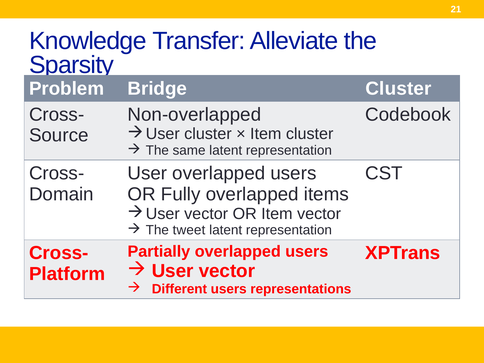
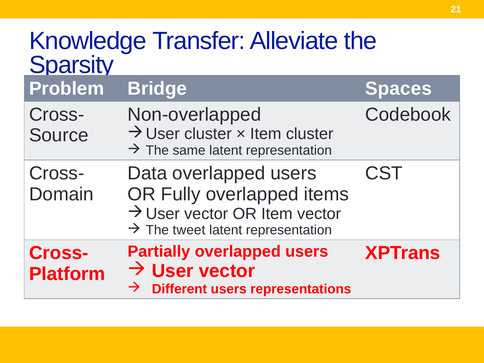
Bridge Cluster: Cluster -> Spaces
User at (147, 173): User -> Data
